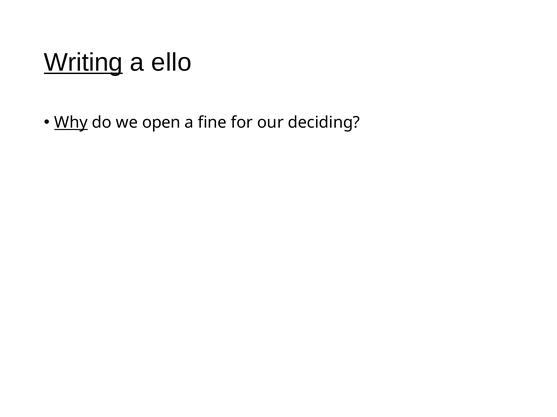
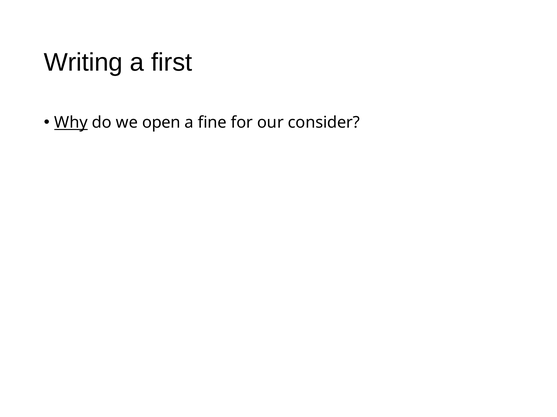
Writing underline: present -> none
ello: ello -> first
deciding: deciding -> consider
